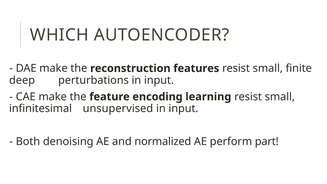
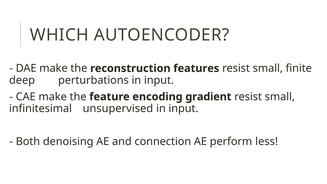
learning: learning -> gradient
normalized: normalized -> connection
part: part -> less
